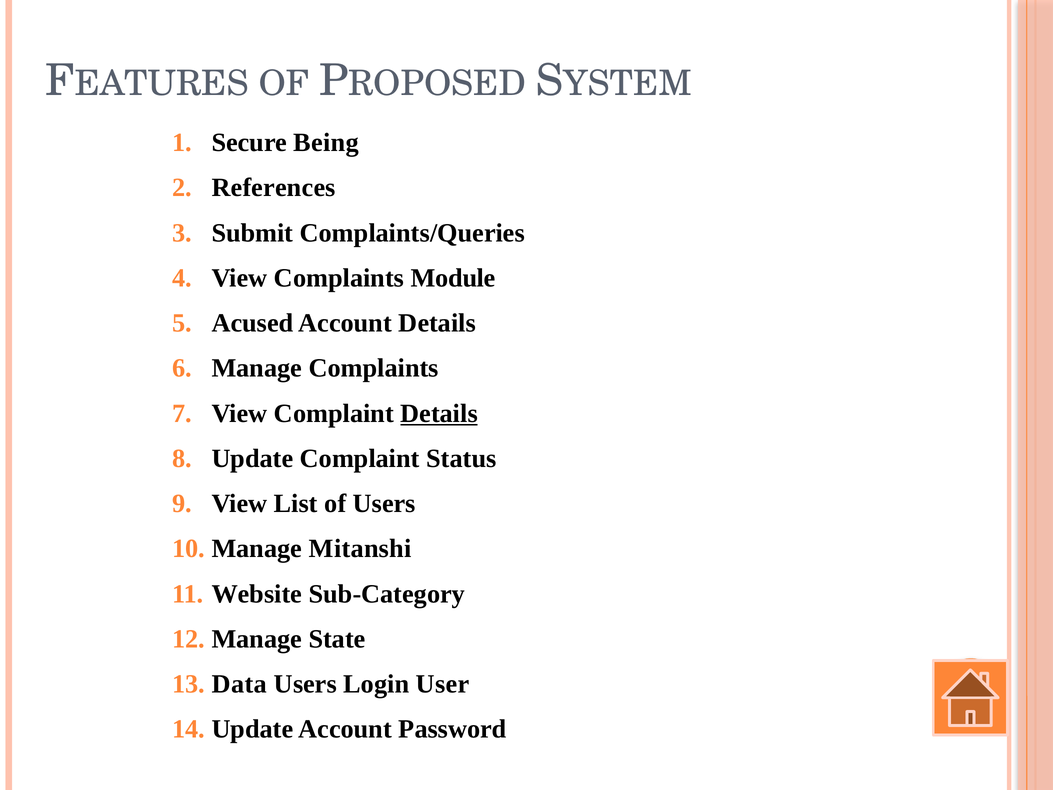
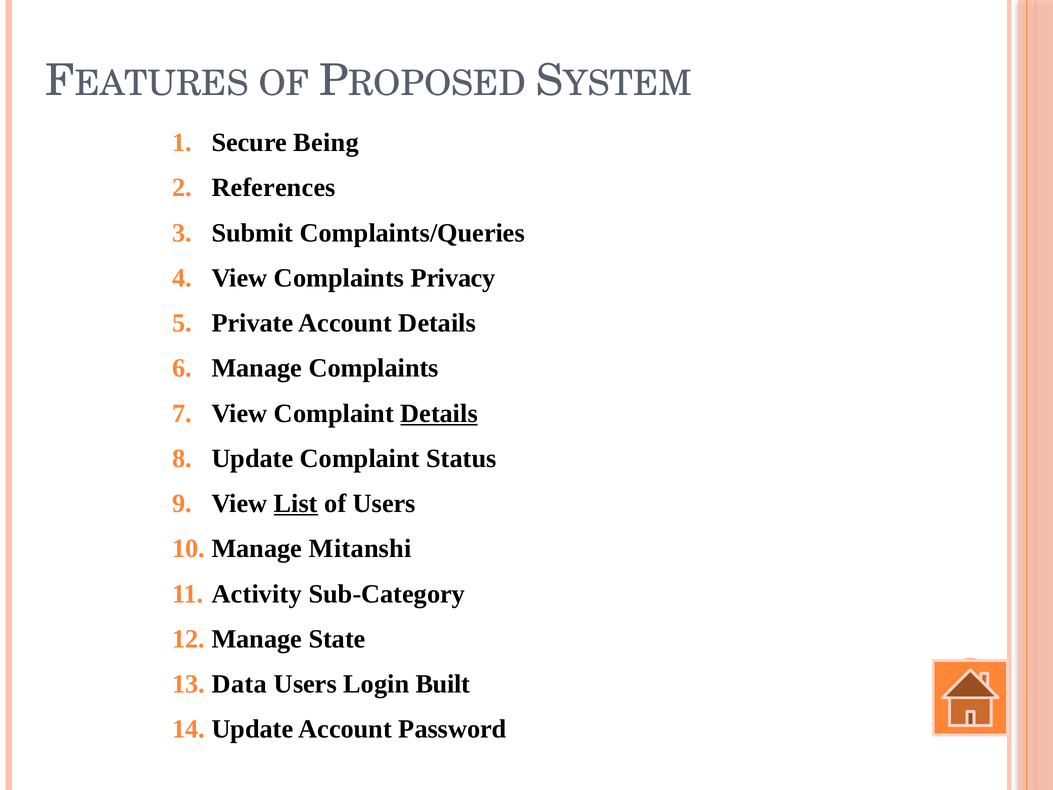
Module: Module -> Privacy
Acused: Acused -> Private
List underline: none -> present
Website: Website -> Activity
User: User -> Built
